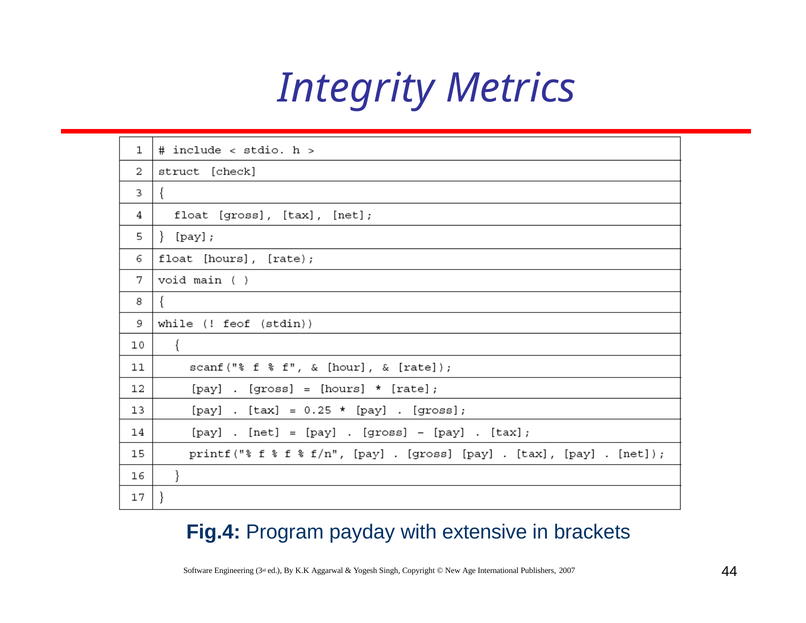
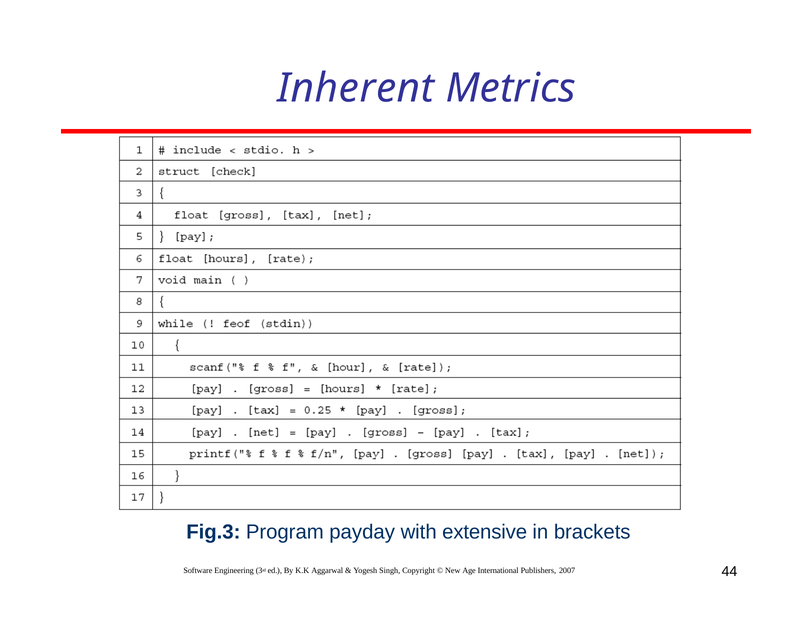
Integrity: Integrity -> Inherent
Fig.4: Fig.4 -> Fig.3
